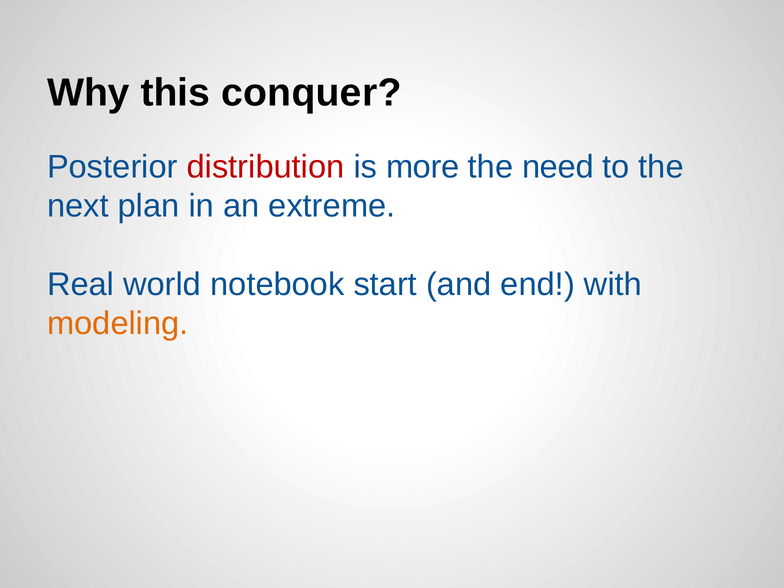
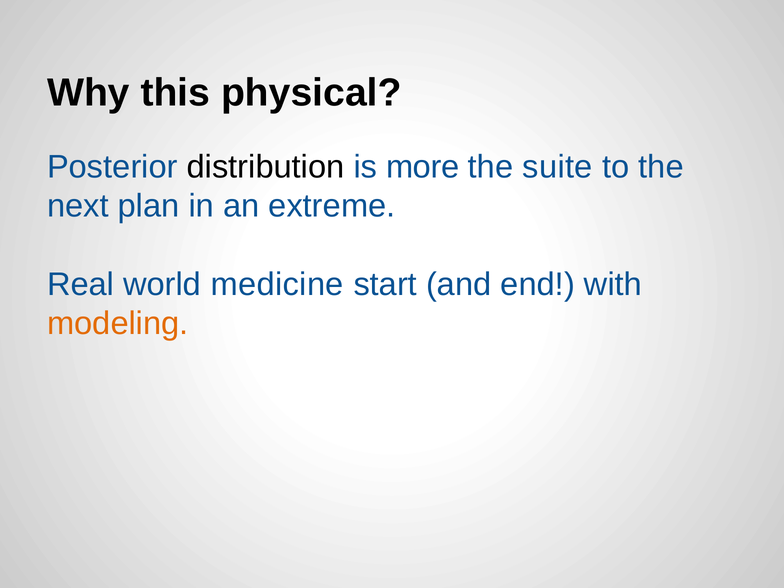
conquer: conquer -> physical
distribution colour: red -> black
need: need -> suite
notebook: notebook -> medicine
